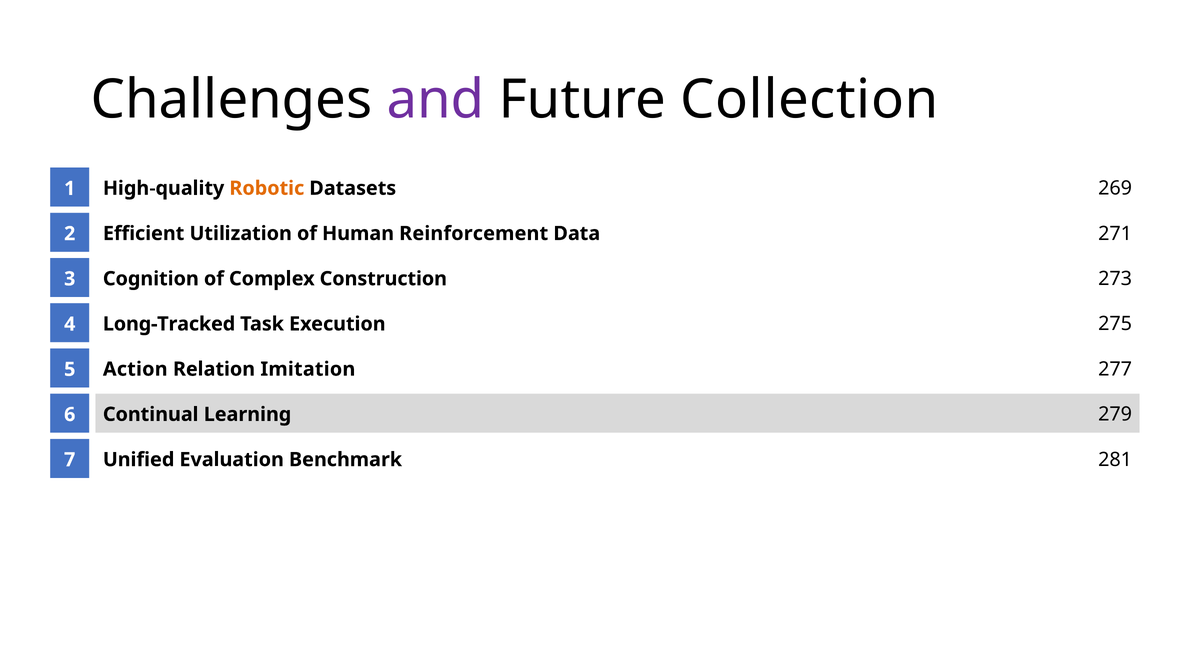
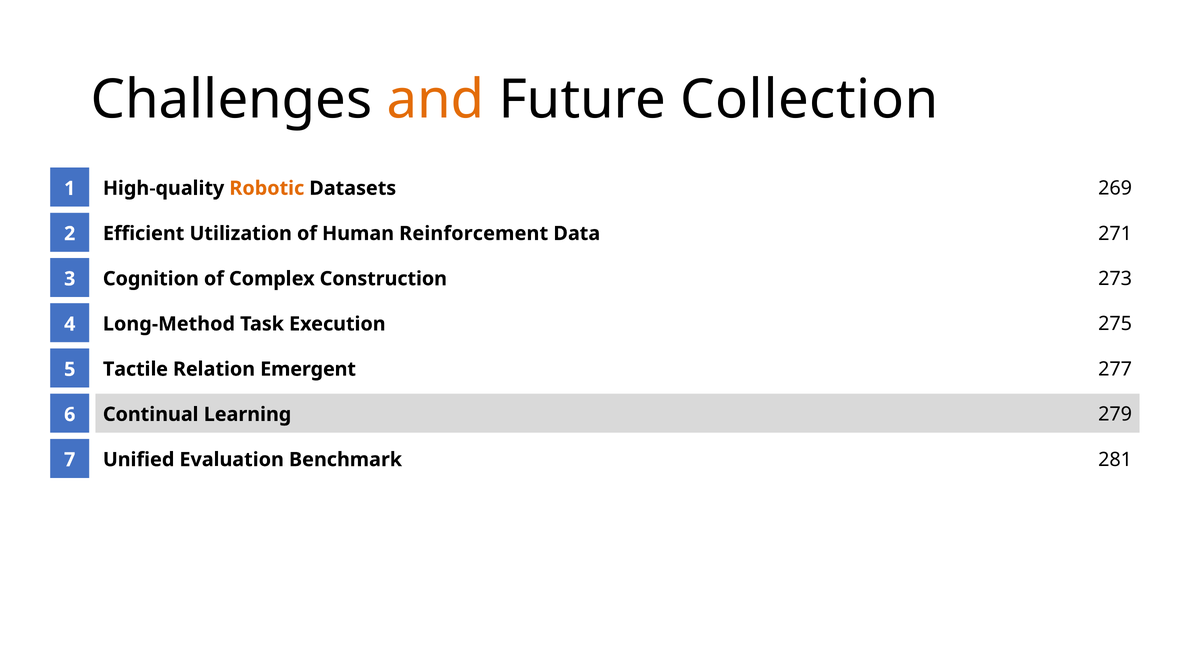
and colour: purple -> orange
Long-Tracked: Long-Tracked -> Long-Method
Action: Action -> Tactile
Imitation: Imitation -> Emergent
